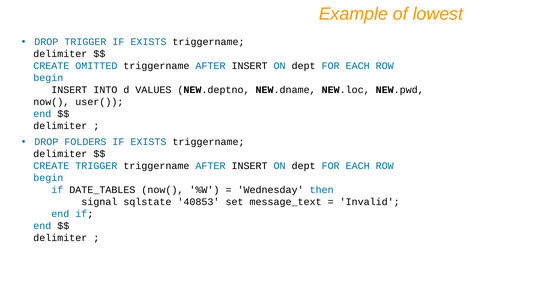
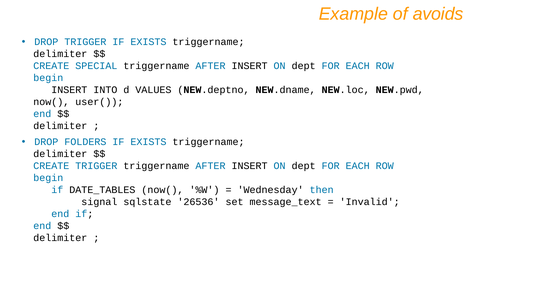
lowest: lowest -> avoids
OMITTED: OMITTED -> SPECIAL
40853: 40853 -> 26536
